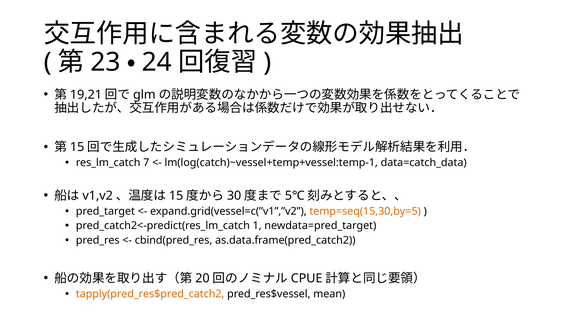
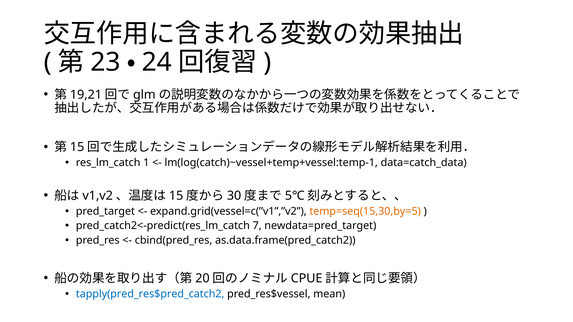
7: 7 -> 1
1: 1 -> 7
tapply(pred_res$pred_catch2 colour: orange -> blue
